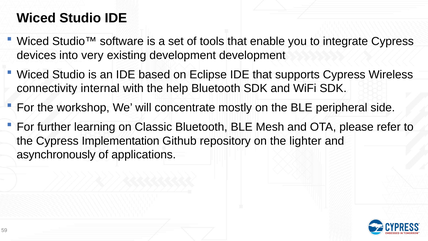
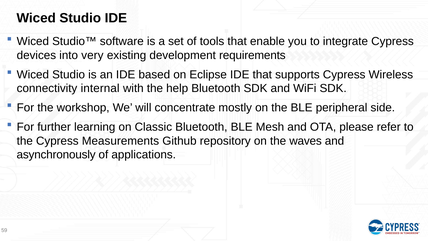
development development: development -> requirements
Implementation: Implementation -> Measurements
lighter: lighter -> waves
